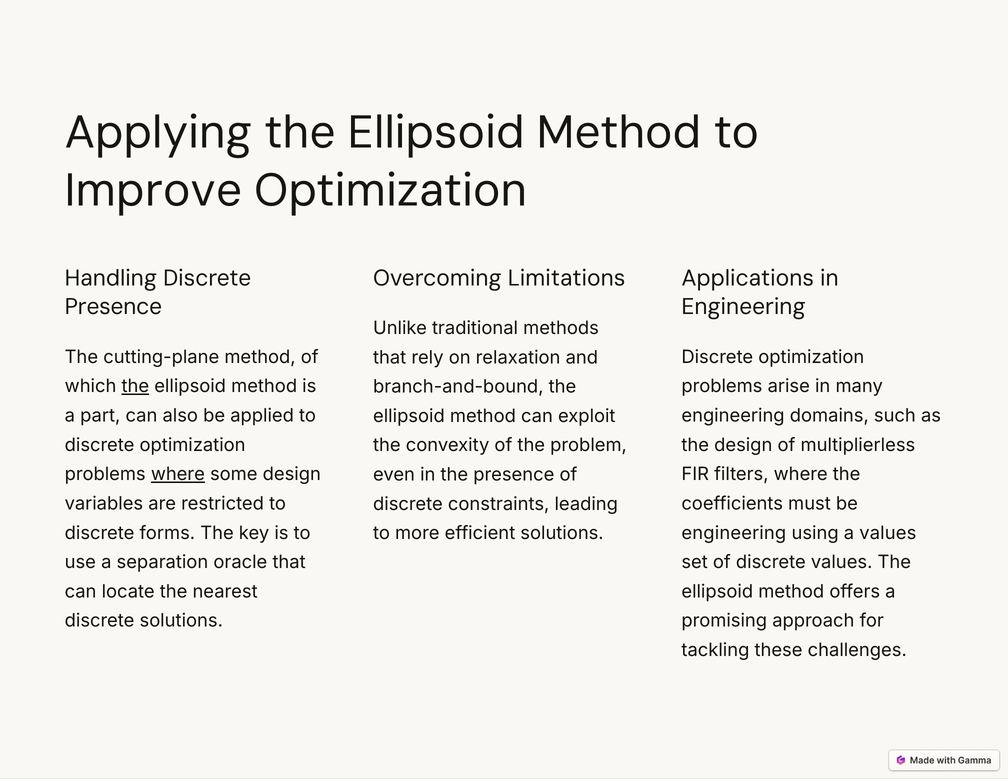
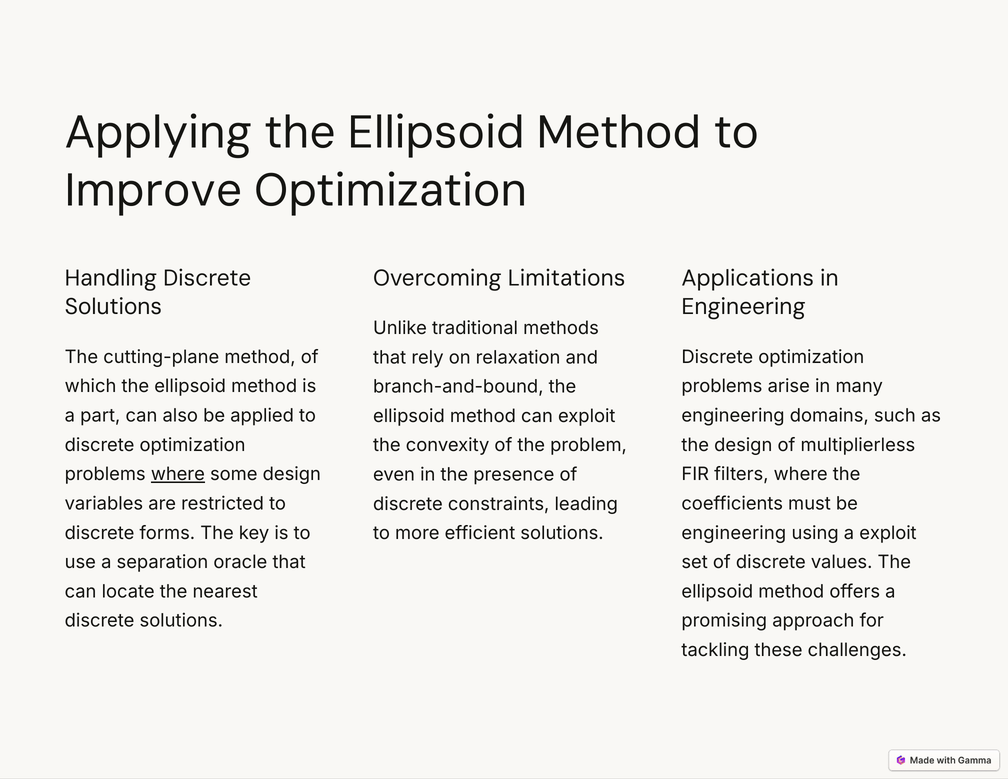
Presence at (113, 307): Presence -> Solutions
the at (135, 386) underline: present -> none
a values: values -> exploit
